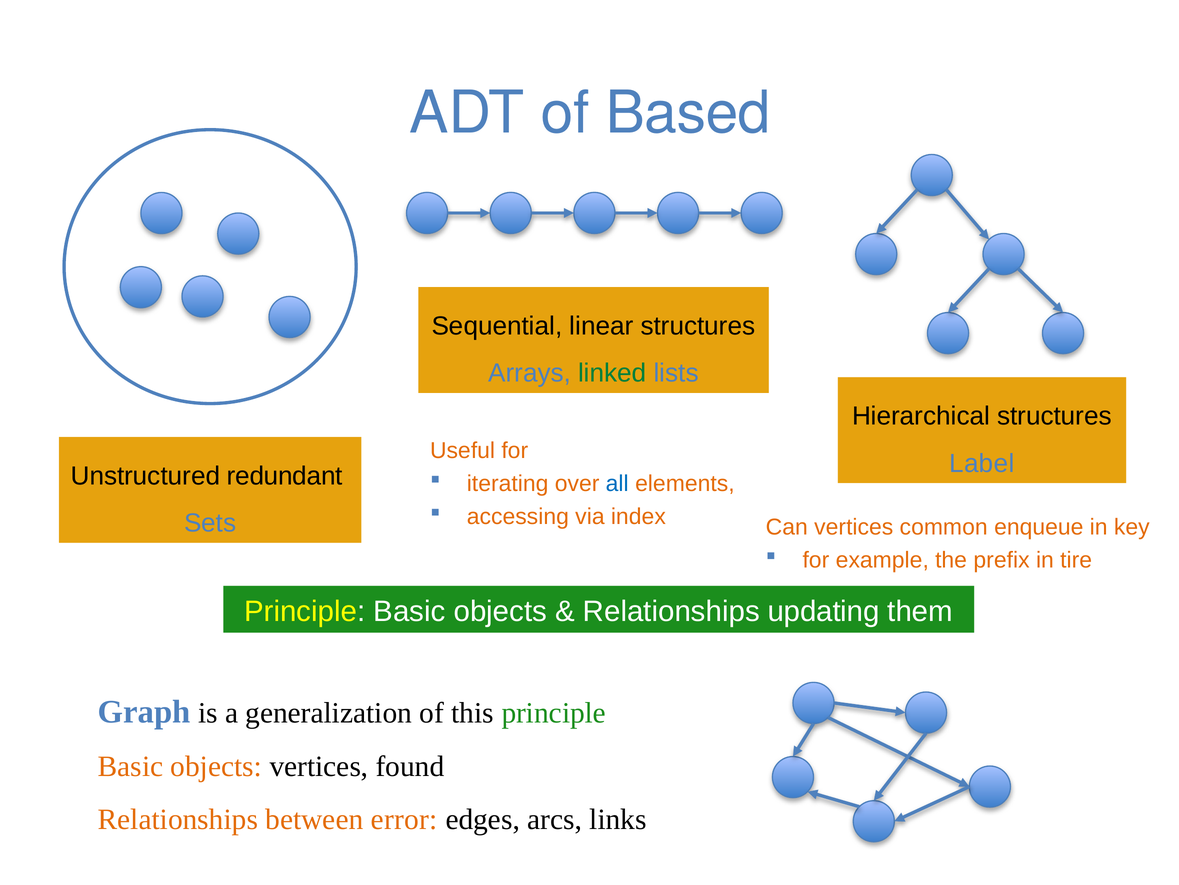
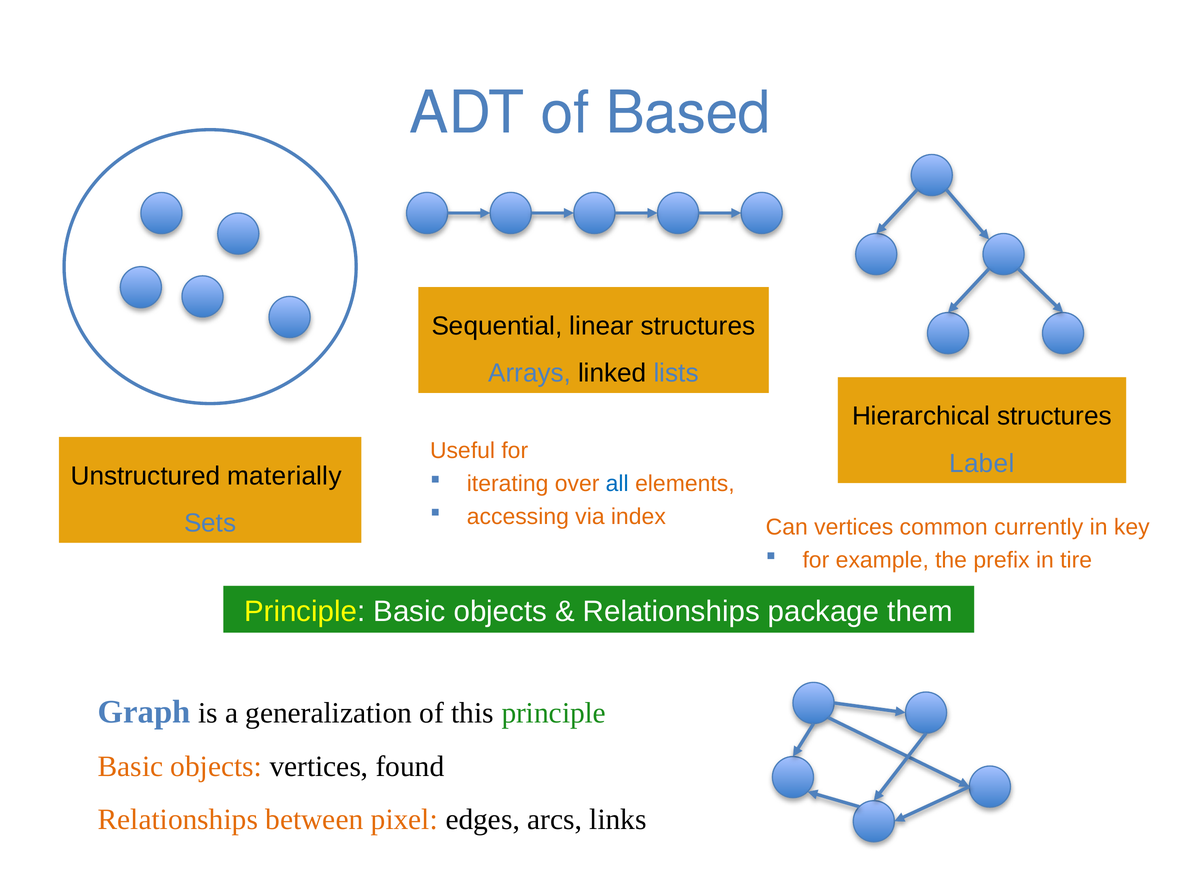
linked colour: green -> black
redundant: redundant -> materially
enqueue: enqueue -> currently
updating: updating -> package
error: error -> pixel
